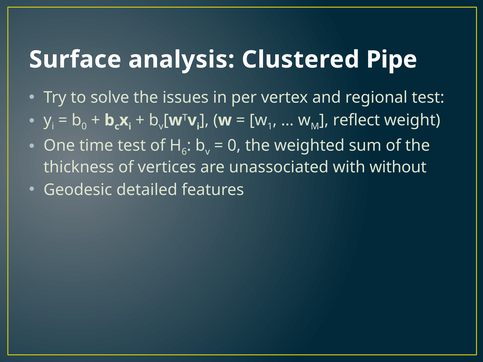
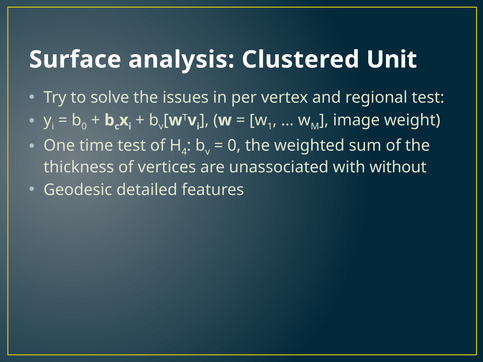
Pipe: Pipe -> Unit
reflect: reflect -> image
6: 6 -> 4
